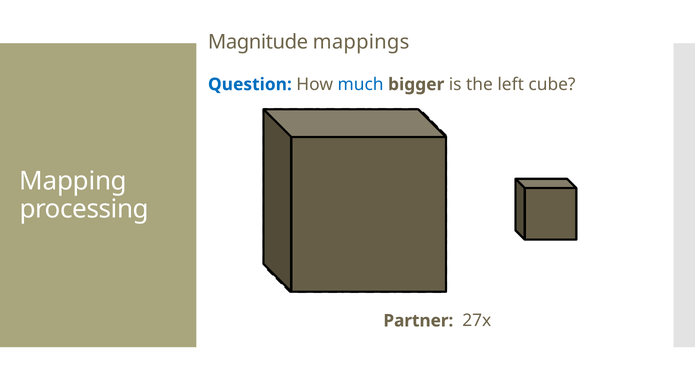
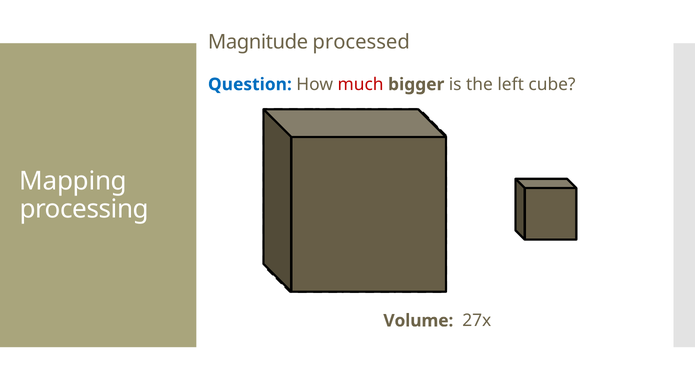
mappings: mappings -> processed
much colour: blue -> red
Partner: Partner -> Volume
